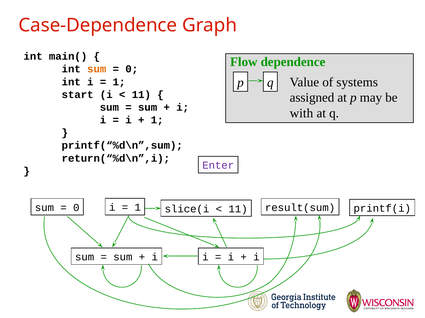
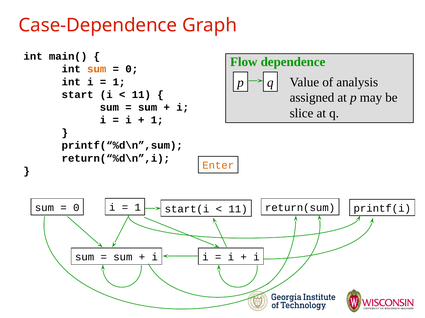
systems: systems -> analysis
with: with -> slice
Enter colour: purple -> orange
slice(i: slice(i -> start(i
result(sum: result(sum -> return(sum
